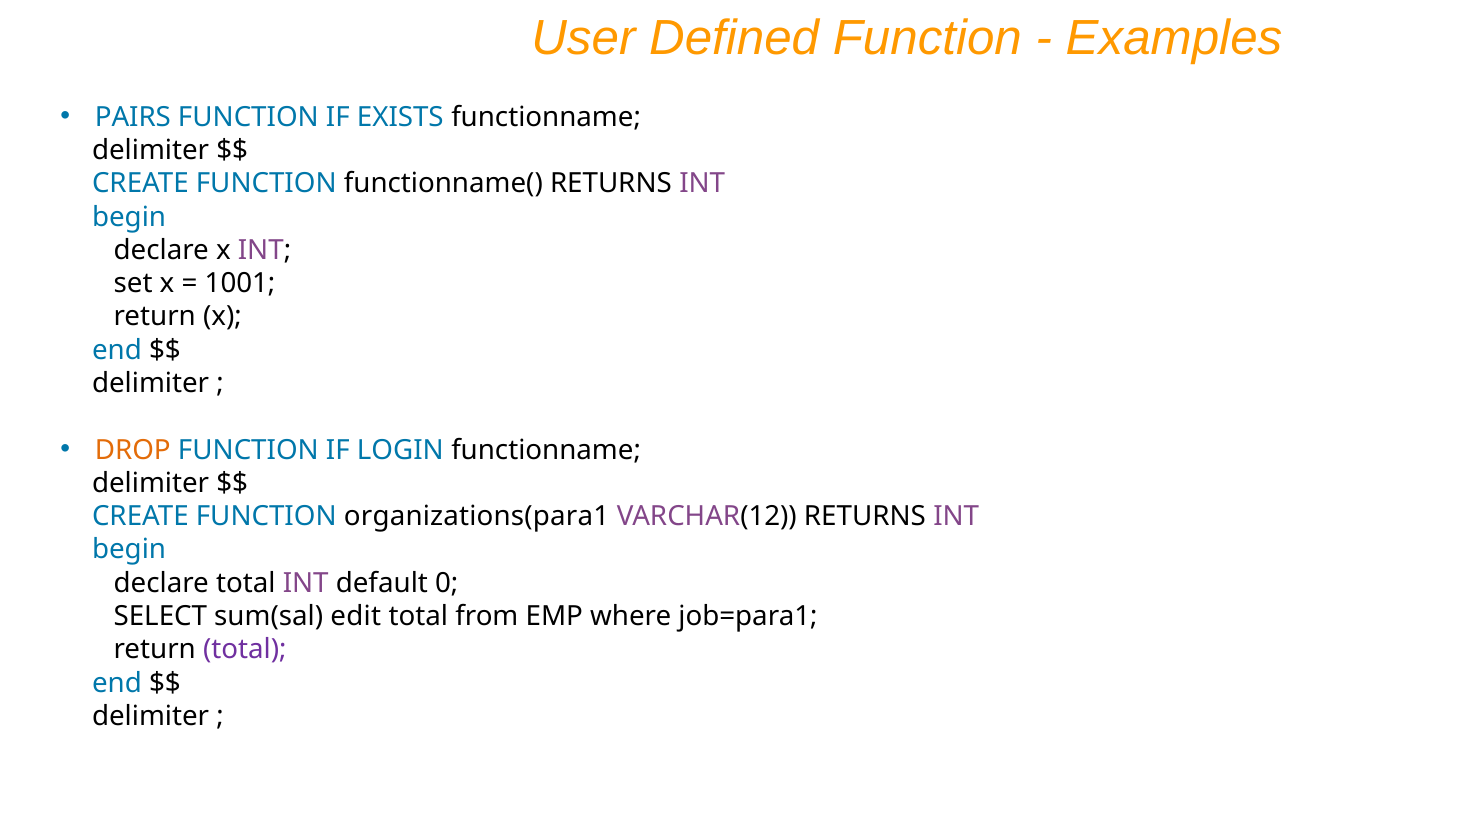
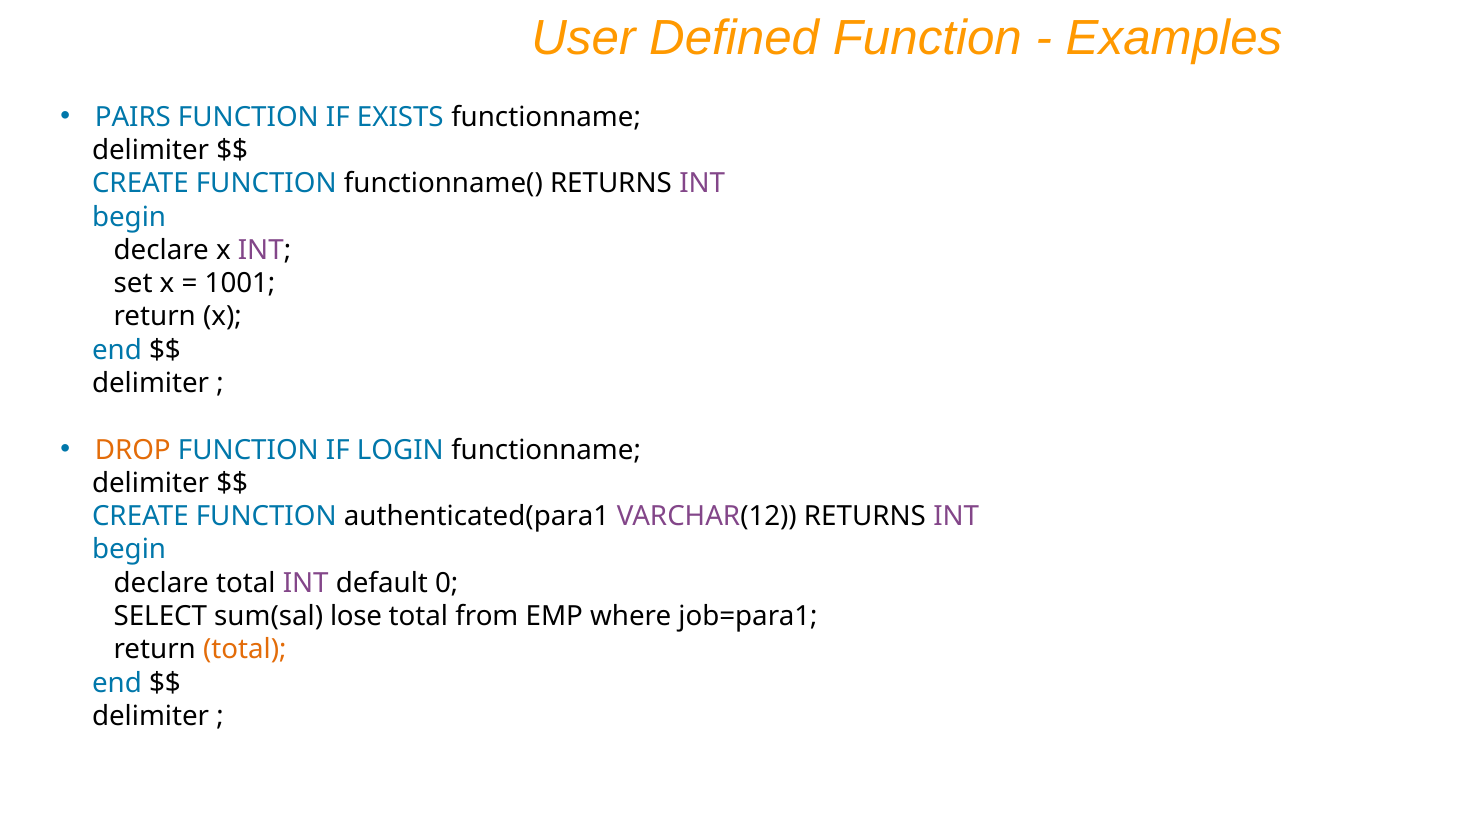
organizations(para1: organizations(para1 -> authenticated(para1
edit: edit -> lose
total at (245, 650) colour: purple -> orange
